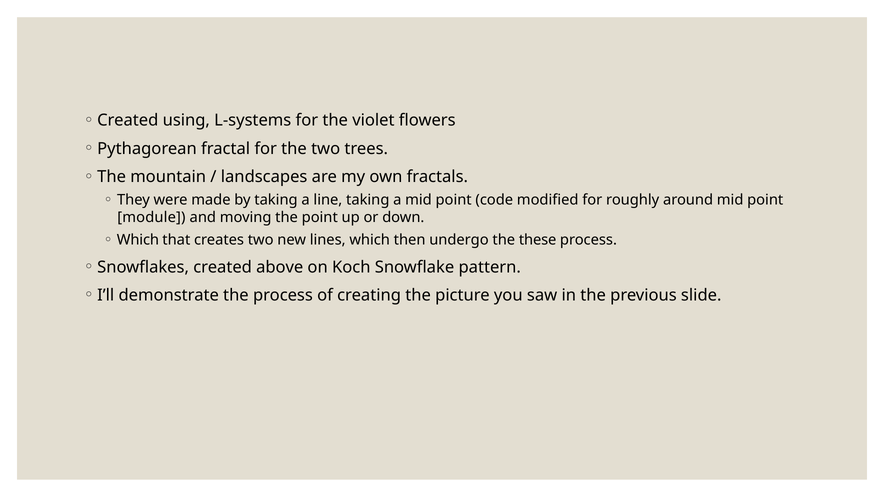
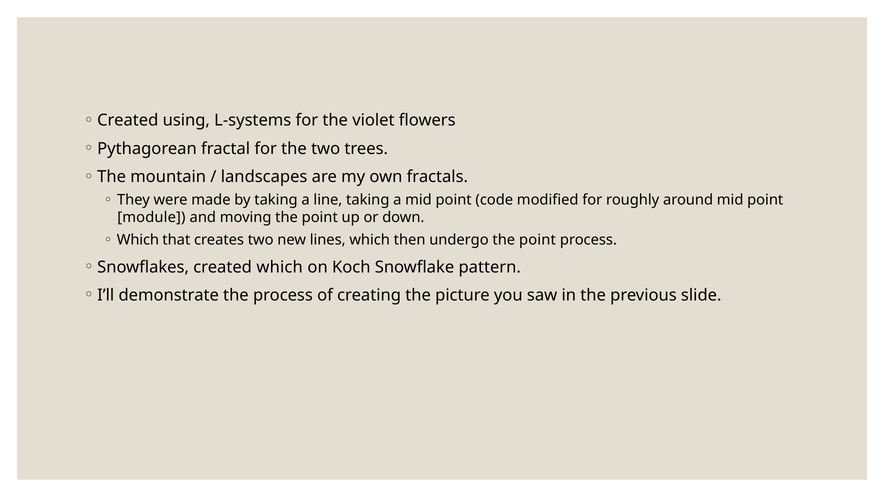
undergo the these: these -> point
created above: above -> which
